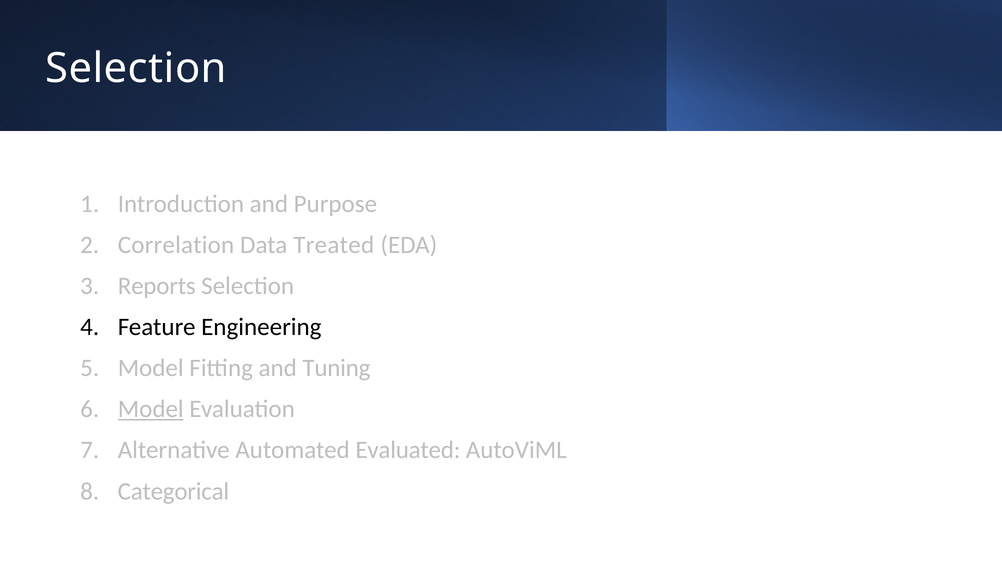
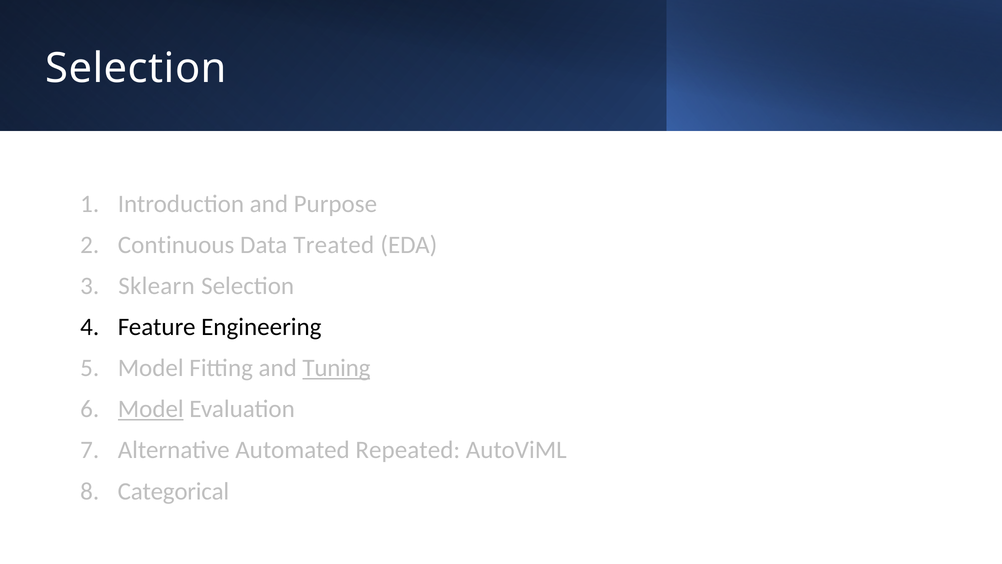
Correlation: Correlation -> Continuous
Reports: Reports -> Sklearn
Tuning underline: none -> present
Evaluated: Evaluated -> Repeated
